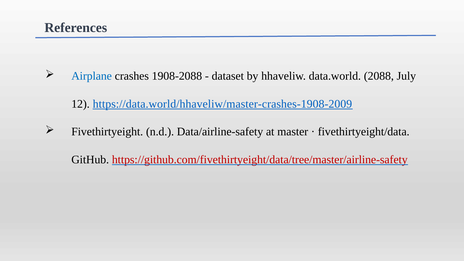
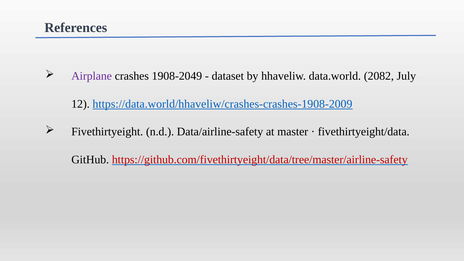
Airplane colour: blue -> purple
1908-2088: 1908-2088 -> 1908-2049
2088: 2088 -> 2082
https://data.world/hhaveliw/master-crashes-1908-2009: https://data.world/hhaveliw/master-crashes-1908-2009 -> https://data.world/hhaveliw/crashes-crashes-1908-2009
